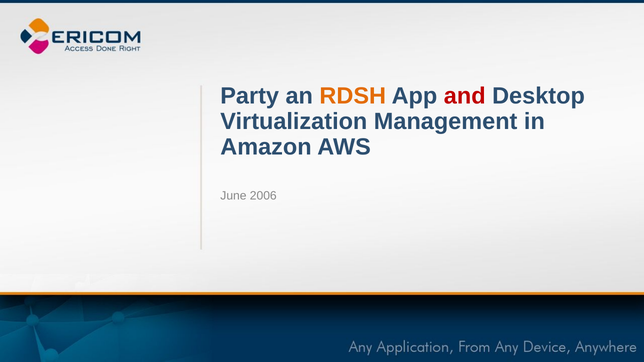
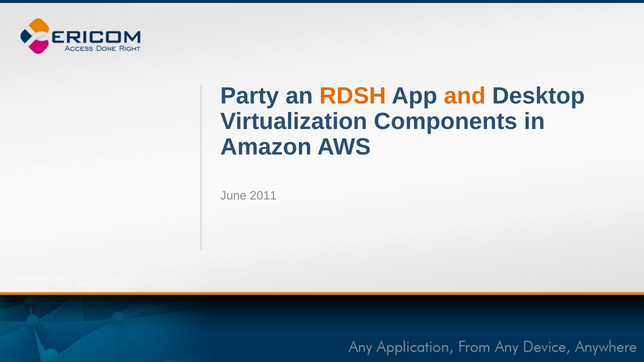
and colour: red -> orange
Management: Management -> Components
2006: 2006 -> 2011
